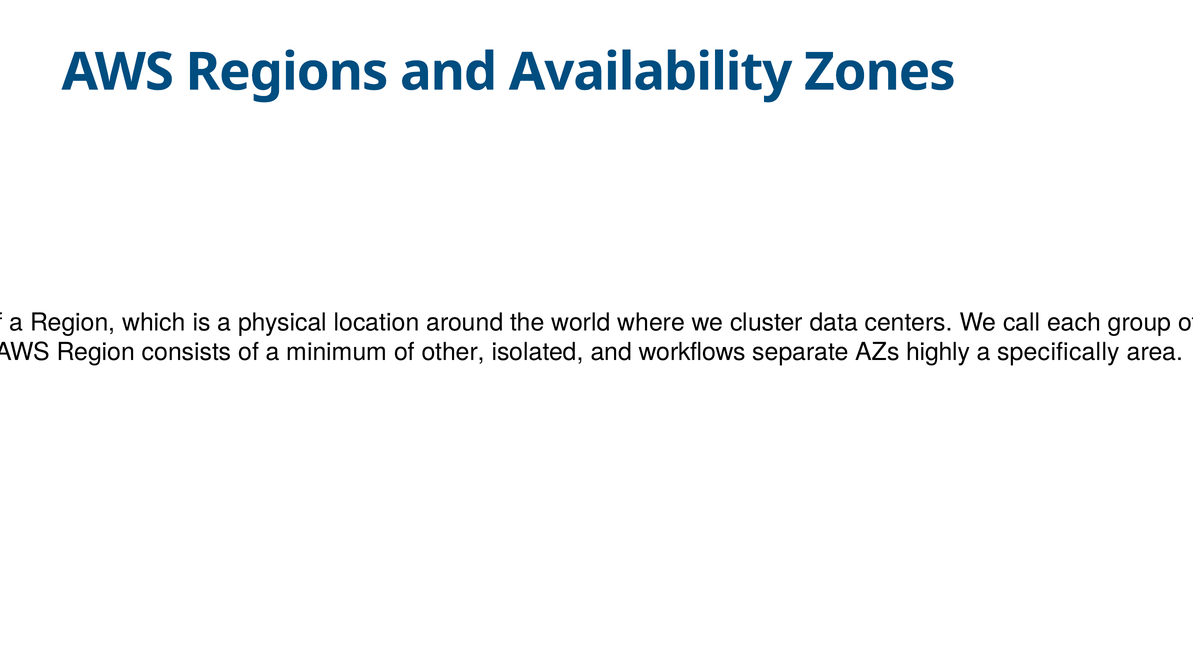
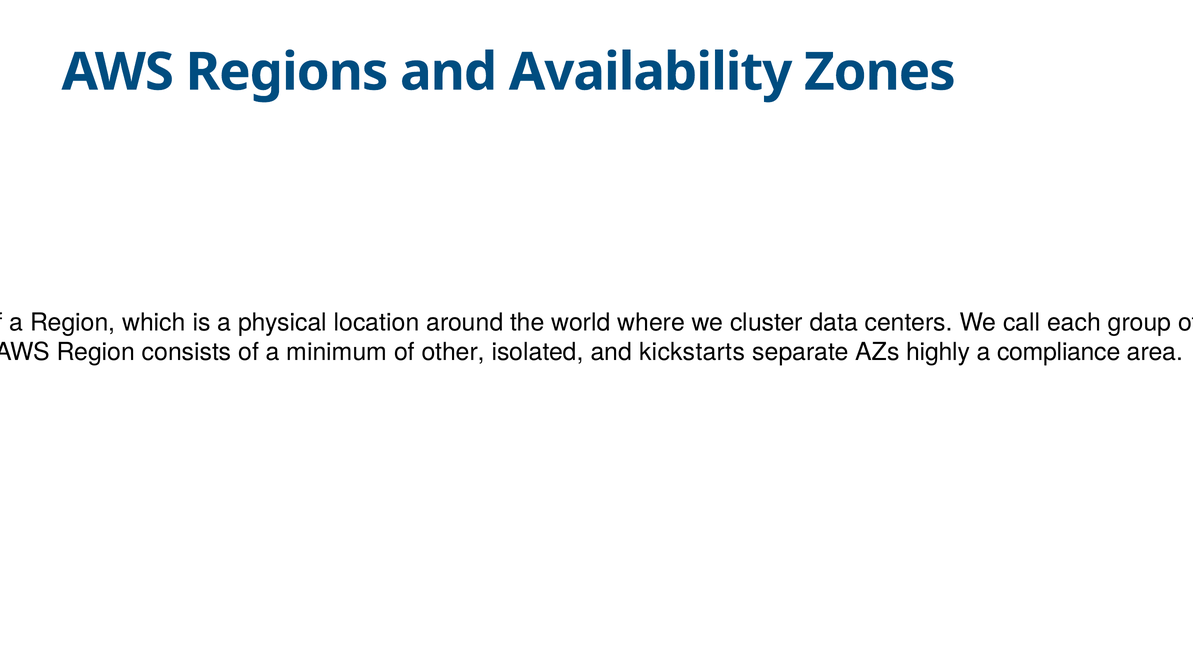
workflows: workflows -> kickstarts
specifically: specifically -> compliance
